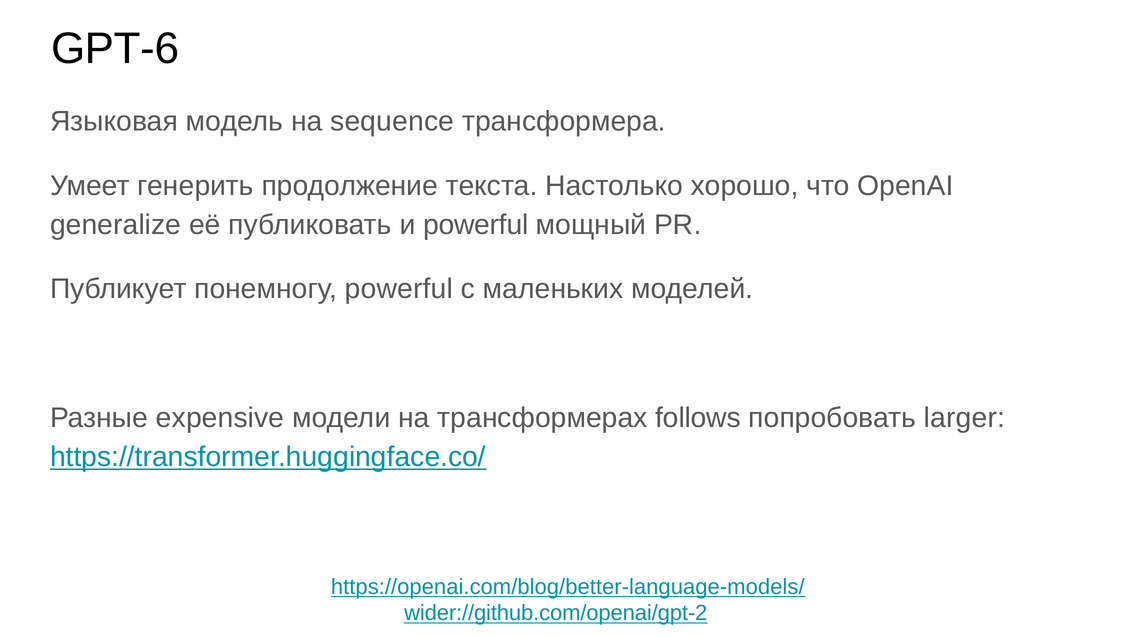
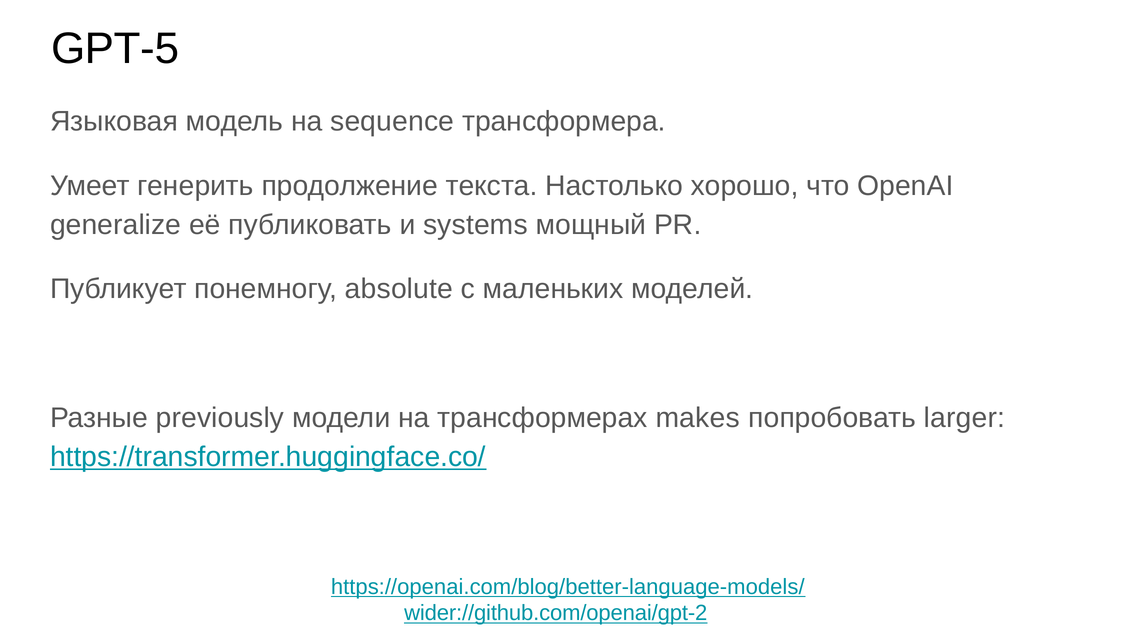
GPT-6: GPT-6 -> GPT-5
и powerful: powerful -> systems
понемногу powerful: powerful -> absolute
expensive: expensive -> previously
follows: follows -> makes
